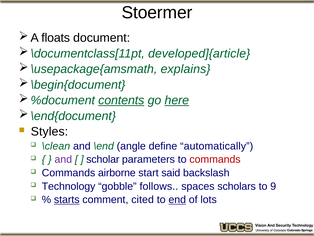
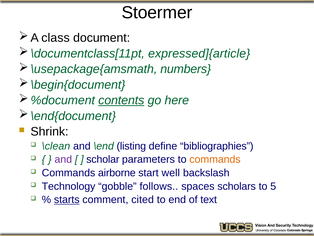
floats: floats -> class
developed]{article: developed]{article -> expressed]{article
explains: explains -> numbers
here underline: present -> none
Styles: Styles -> Shrink
angle: angle -> listing
automatically: automatically -> bibliographies
commands at (215, 159) colour: red -> orange
said: said -> well
9: 9 -> 5
end underline: present -> none
lots: lots -> text
